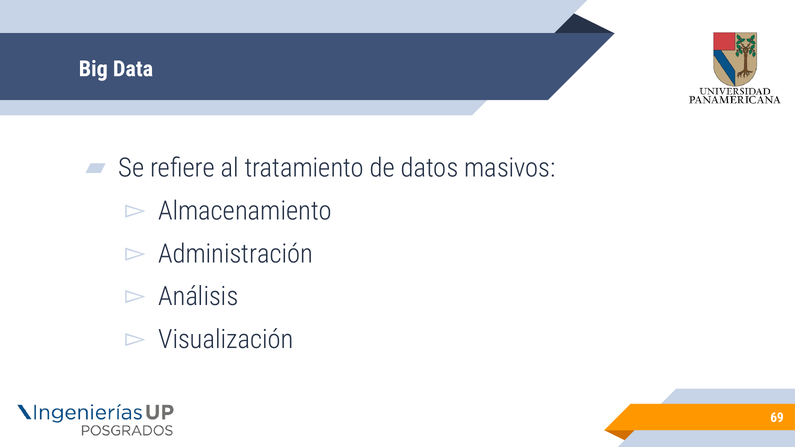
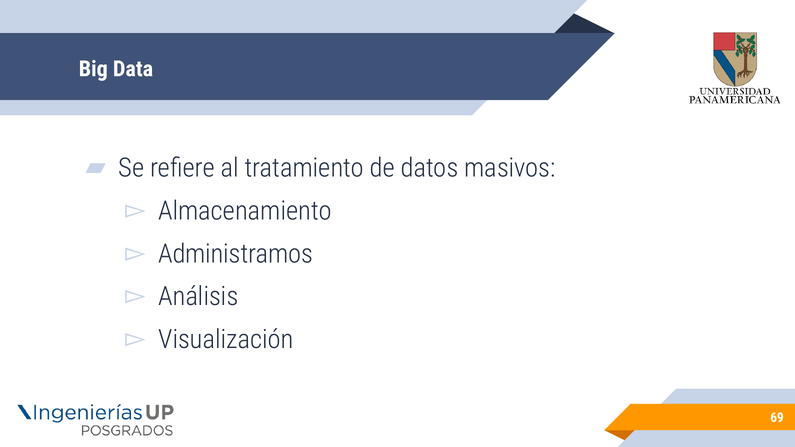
Administración: Administración -> Administramos
